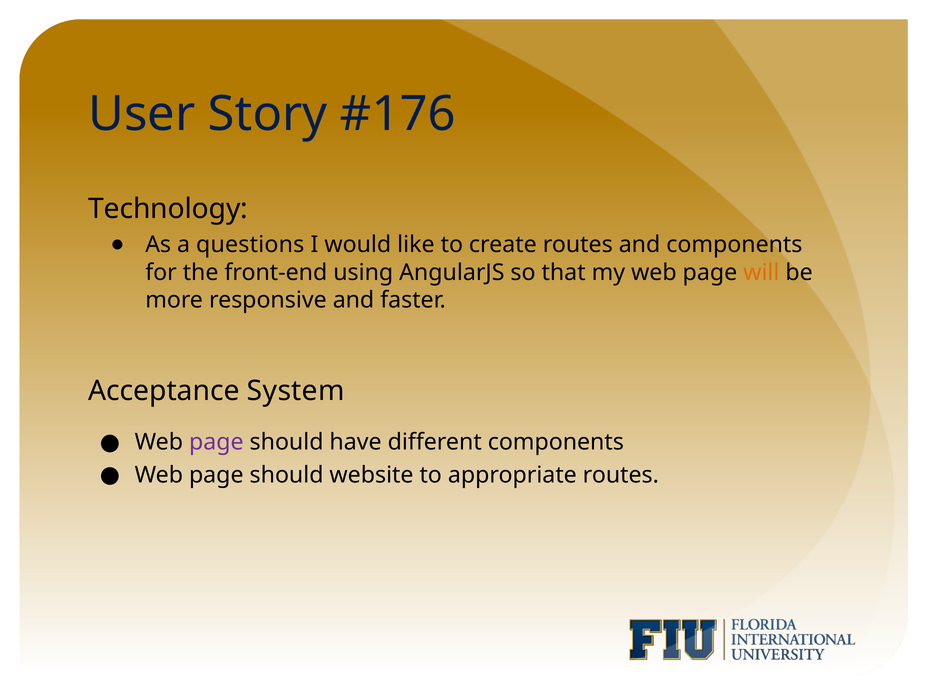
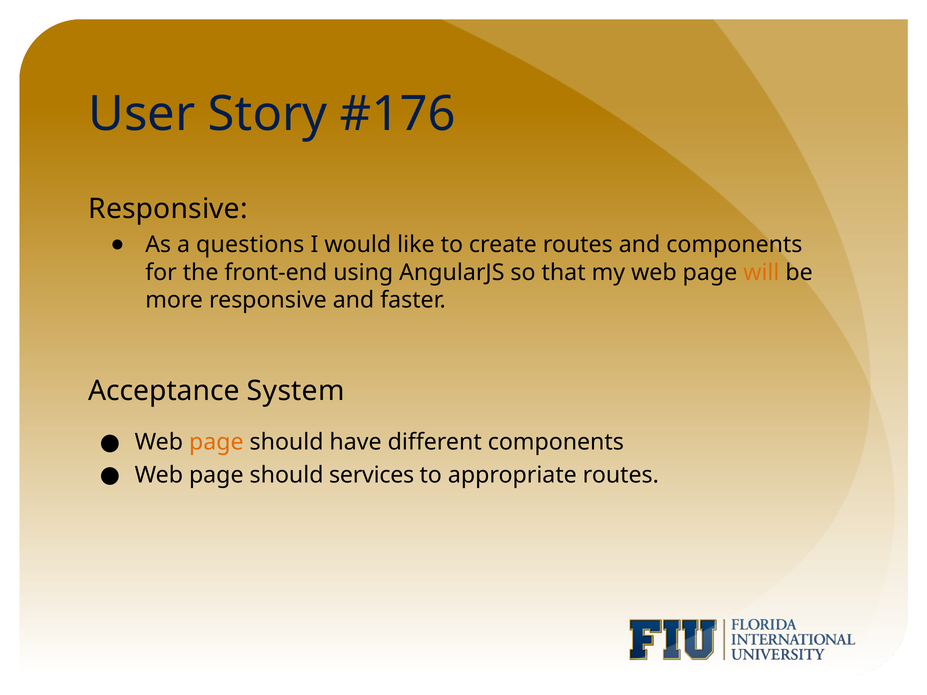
Technology at (168, 209): Technology -> Responsive
page at (216, 442) colour: purple -> orange
website: website -> services
